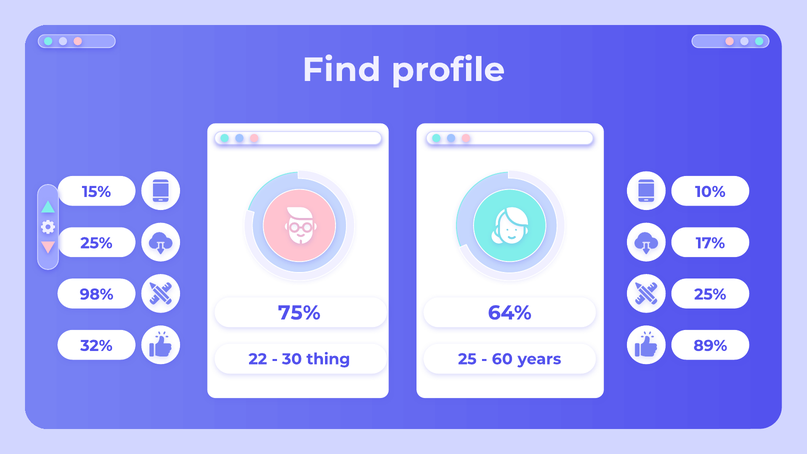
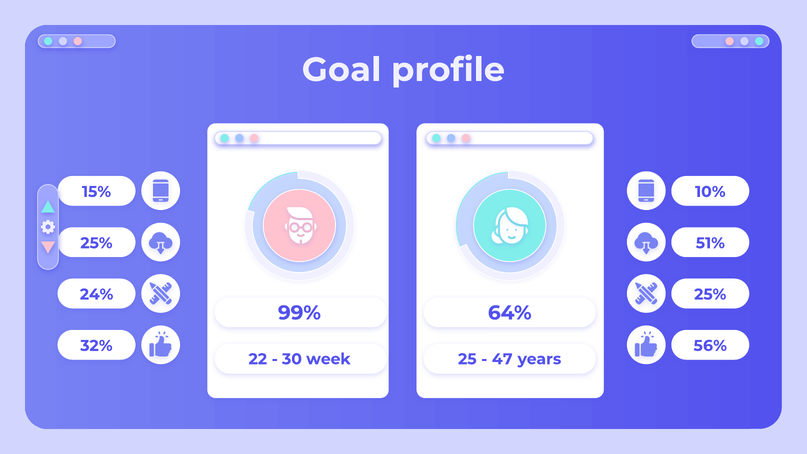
Find: Find -> Goal
17%: 17% -> 51%
98%: 98% -> 24%
75%: 75% -> 99%
89%: 89% -> 56%
thing: thing -> week
60: 60 -> 47
